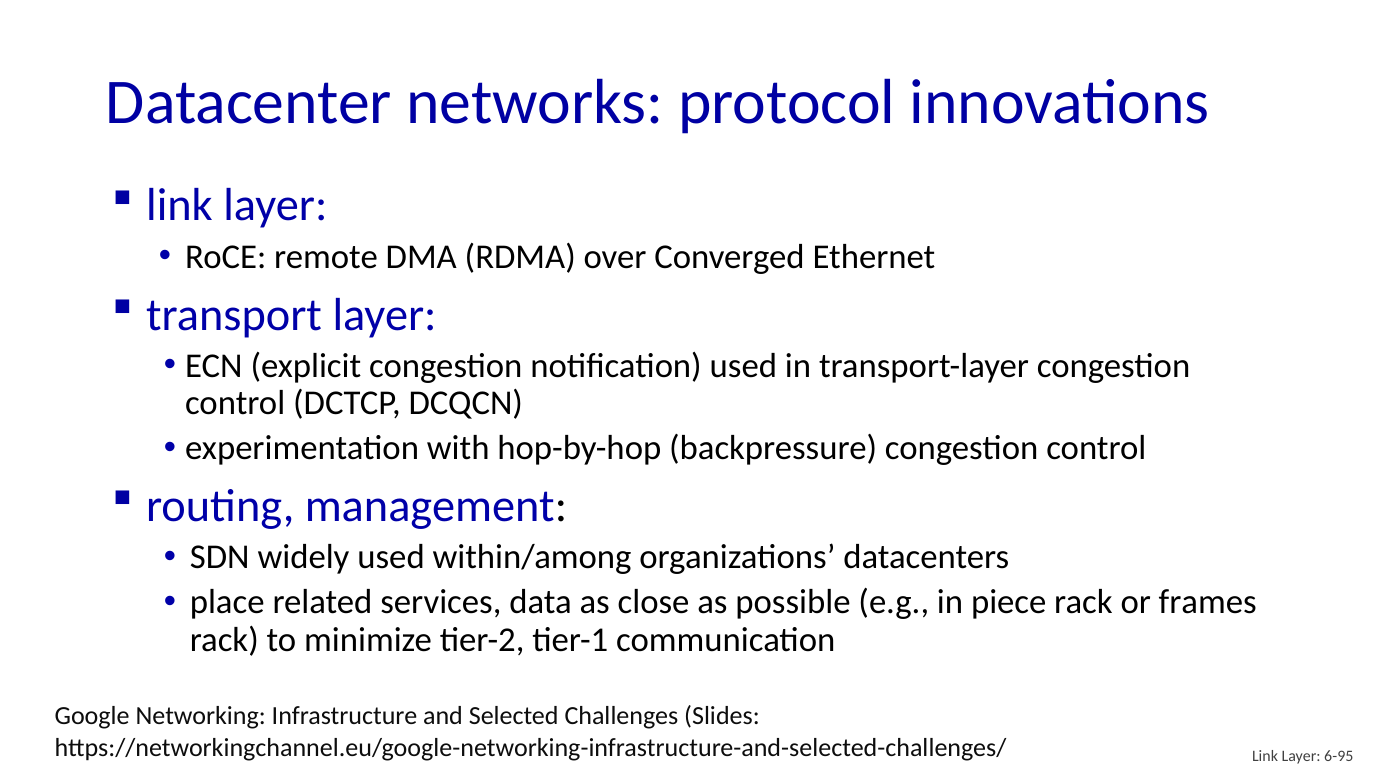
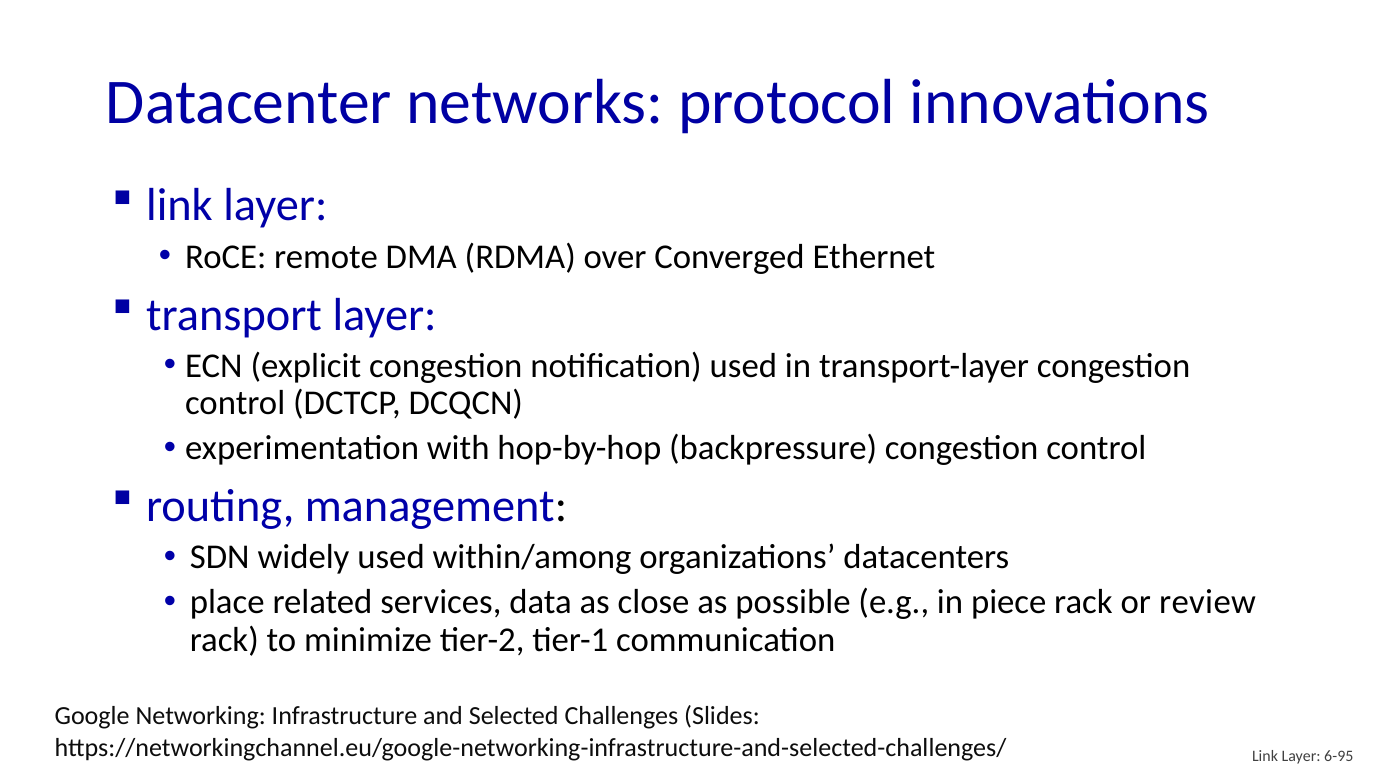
frames: frames -> review
